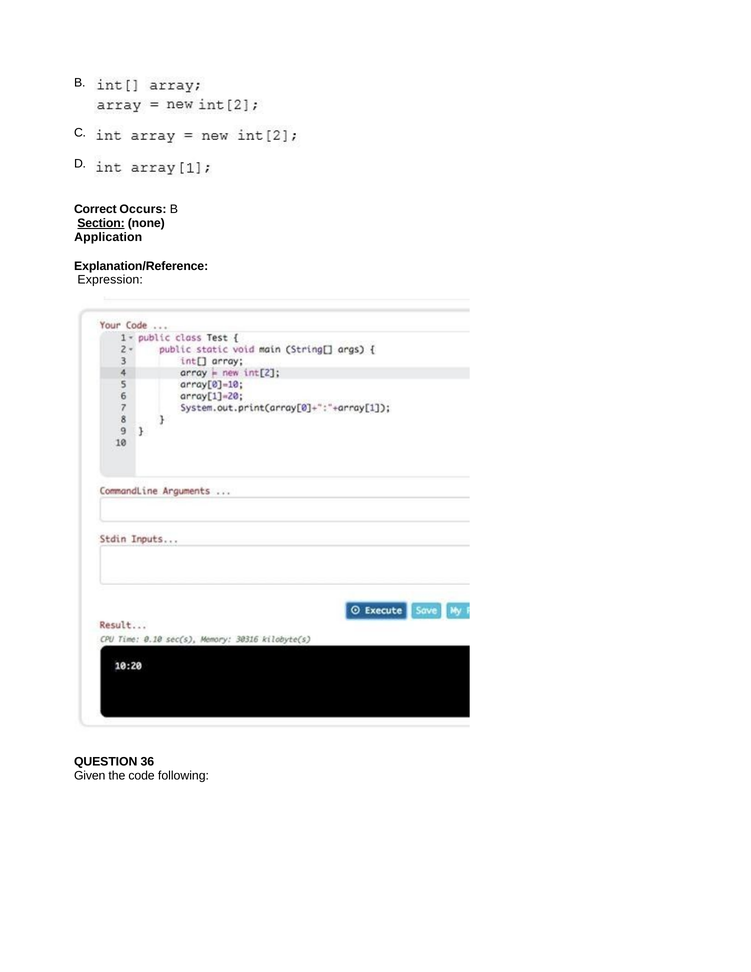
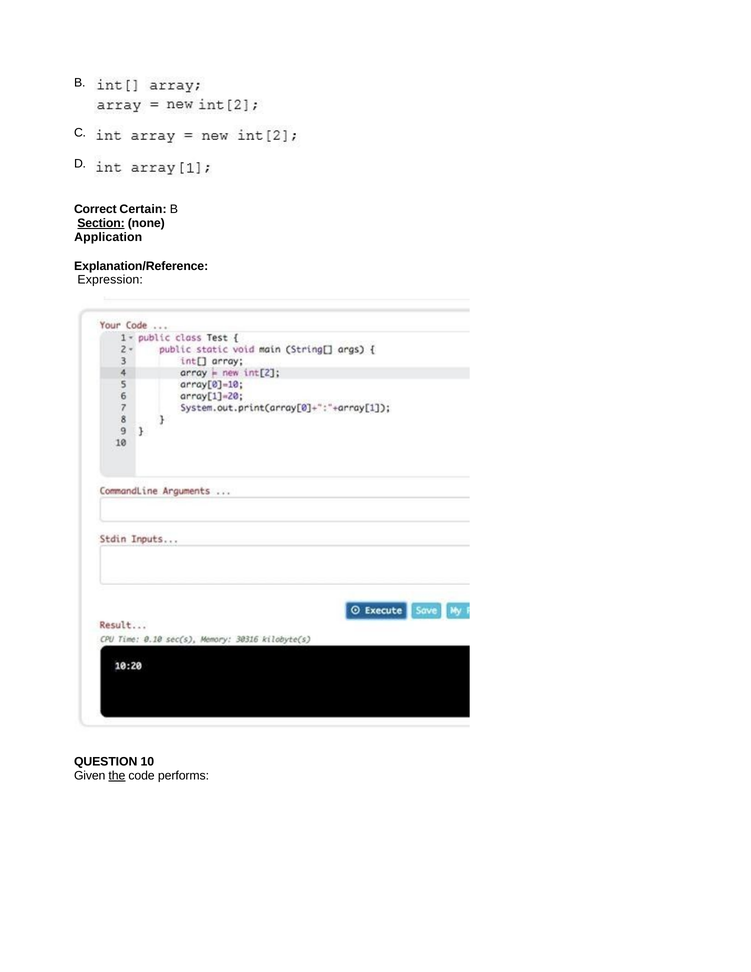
Occurs: Occurs -> Certain
36: 36 -> 10
the underline: none -> present
following: following -> performs
